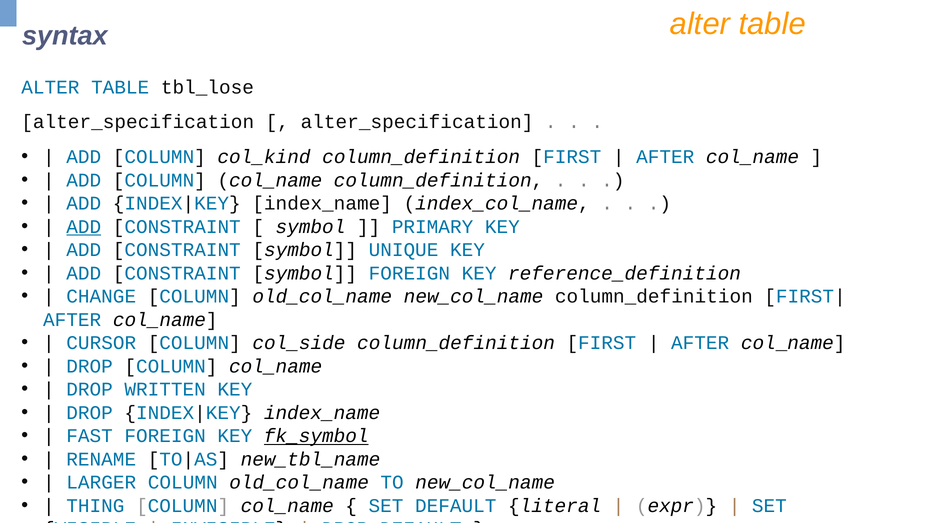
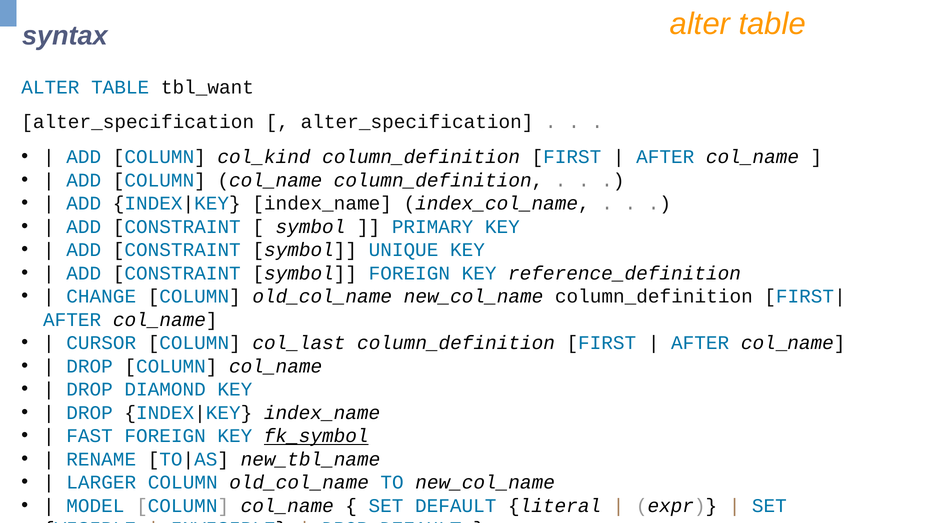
tbl_lose: tbl_lose -> tbl_want
ADD at (84, 227) underline: present -> none
col_side: col_side -> col_last
WRITTEN: WRITTEN -> DIAMOND
THING: THING -> MODEL
